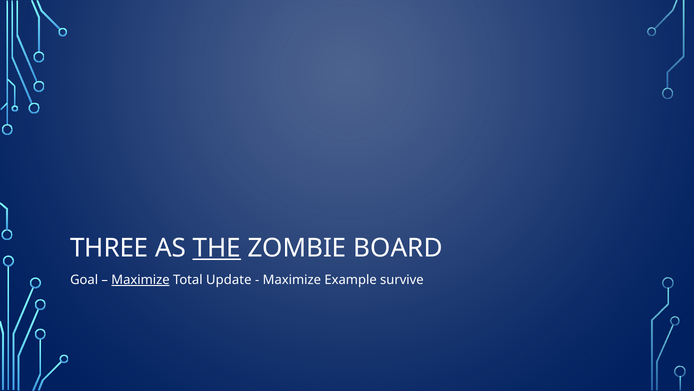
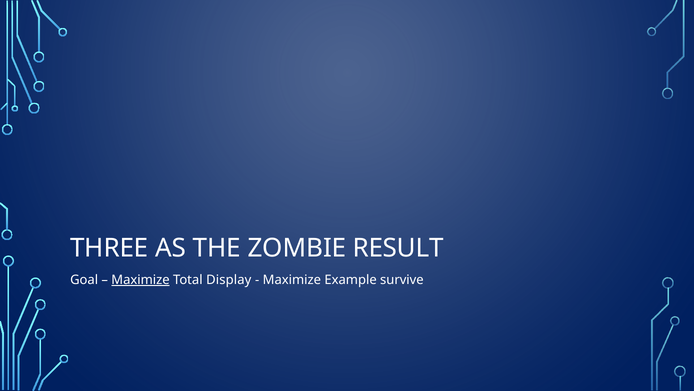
THE underline: present -> none
BOARD: BOARD -> RESULT
Update: Update -> Display
